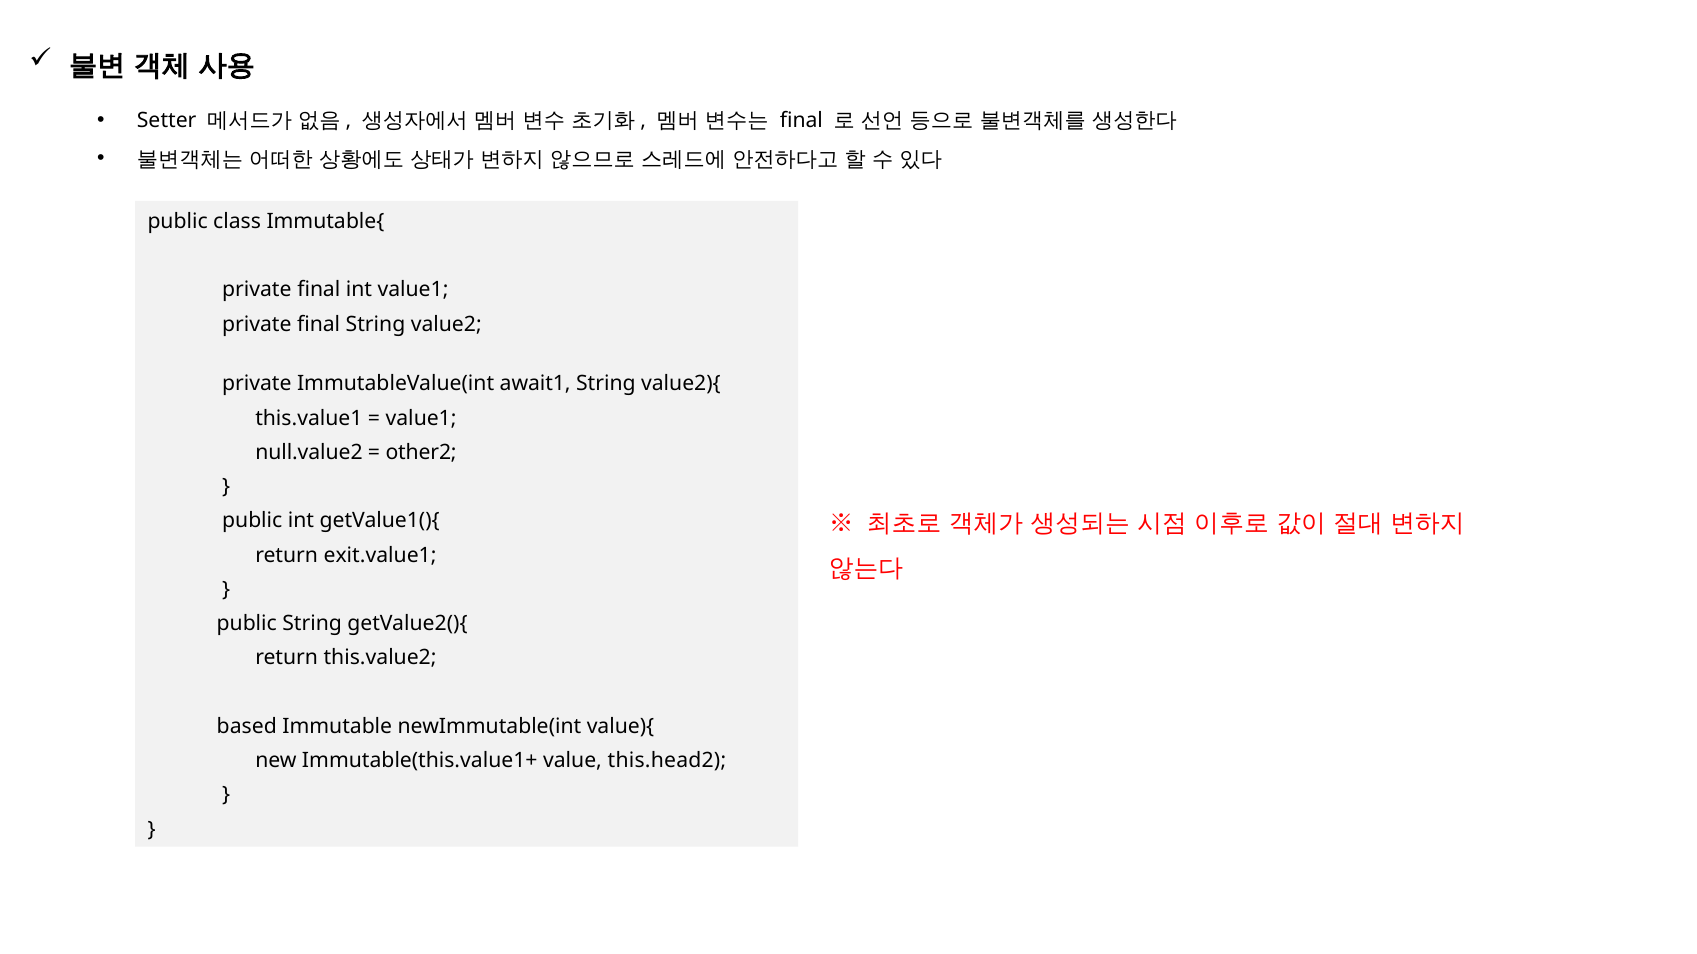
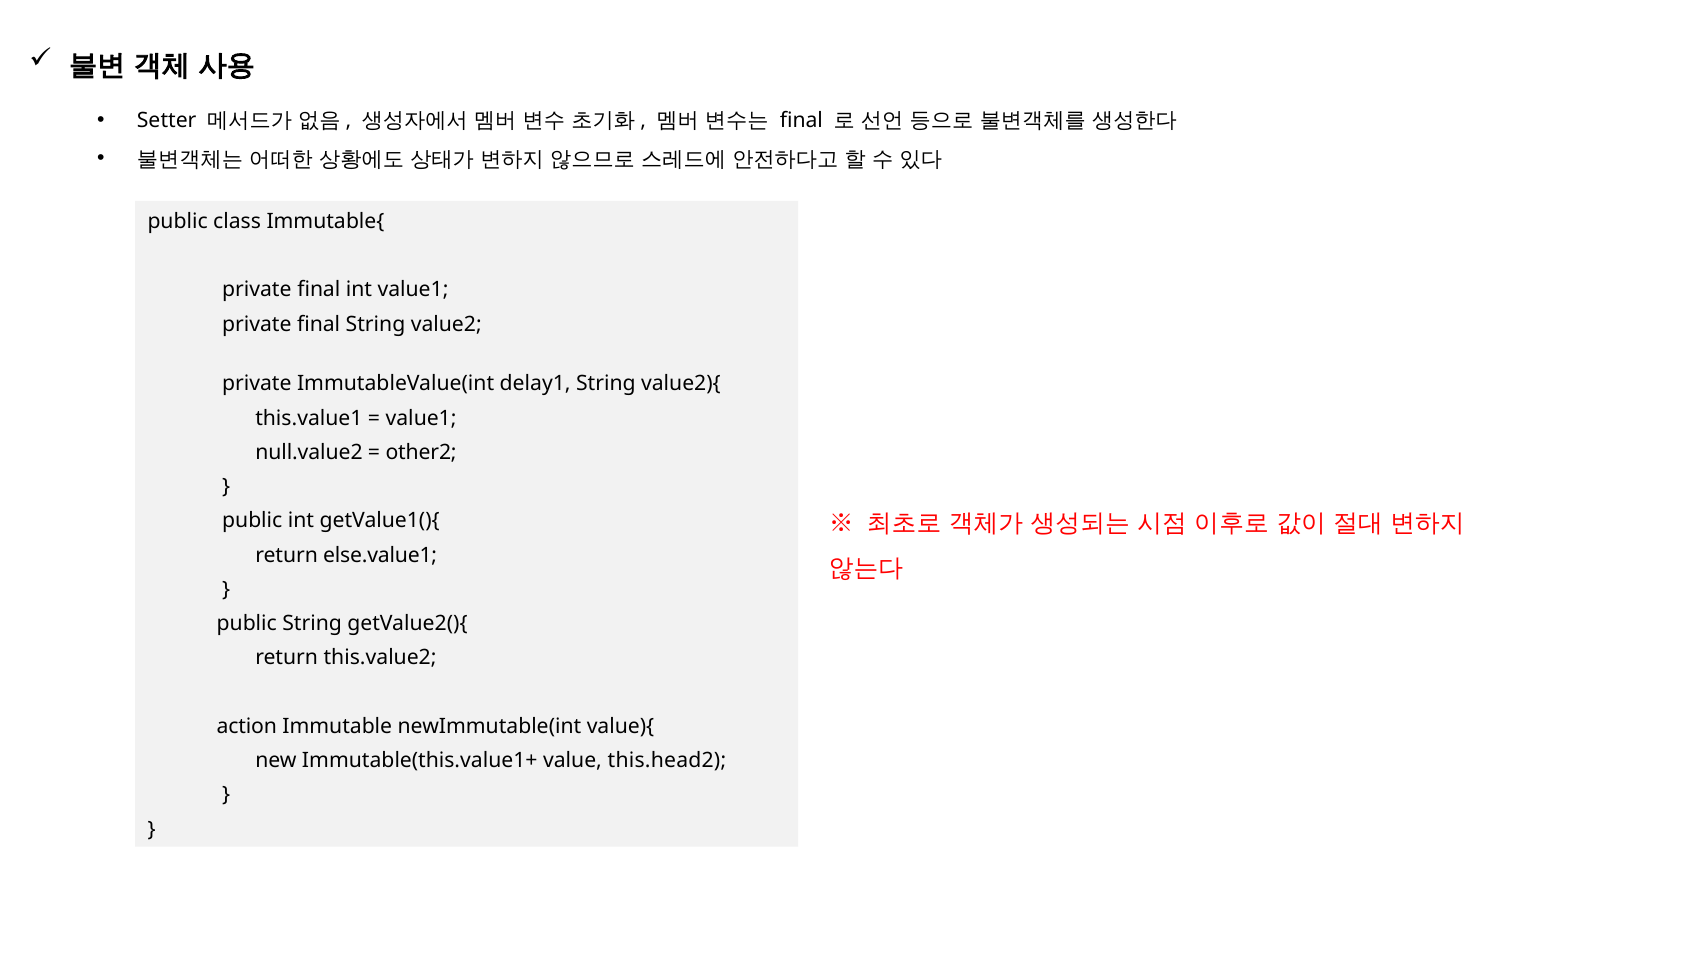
await1: await1 -> delay1
exit.value1: exit.value1 -> else.value1
based: based -> action
